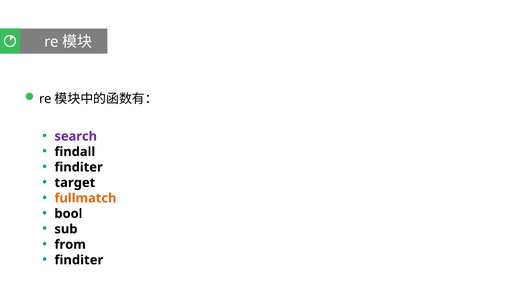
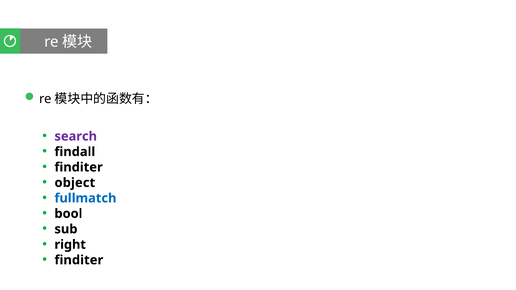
target: target -> object
fullmatch colour: orange -> blue
from: from -> right
